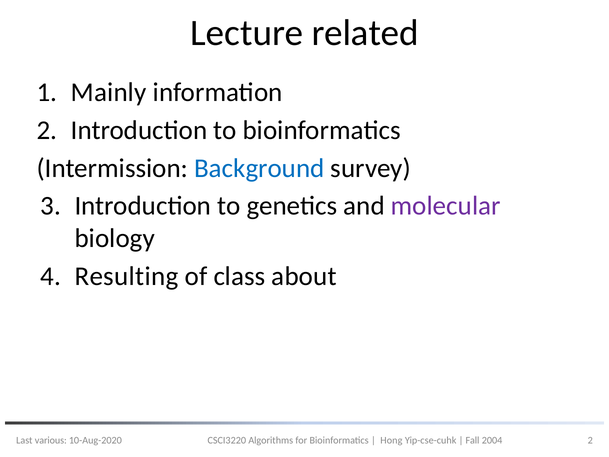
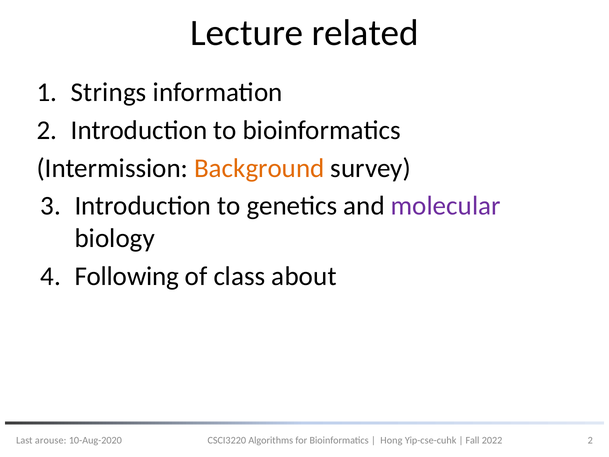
Mainly: Mainly -> Strings
Background colour: blue -> orange
Resulting: Resulting -> Following
2004: 2004 -> 2022
various: various -> arouse
